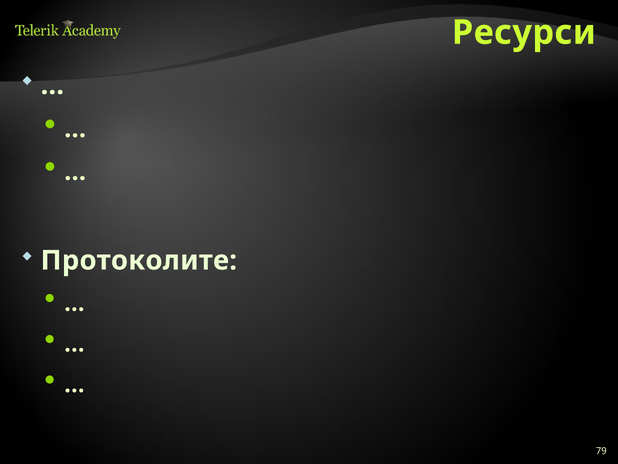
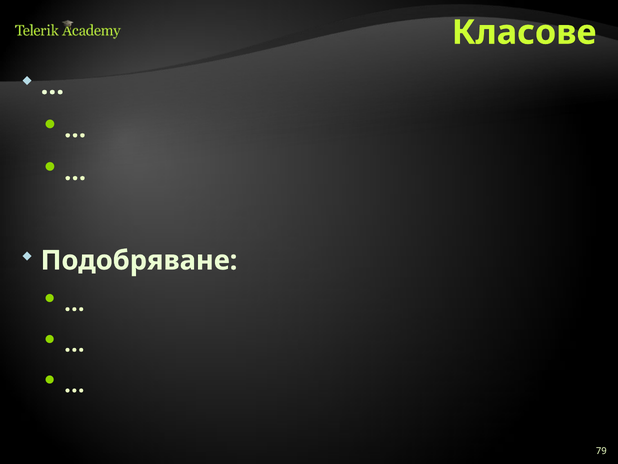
Ресурси: Ресурси -> Класове
Протоколите: Протоколите -> Подобряване
